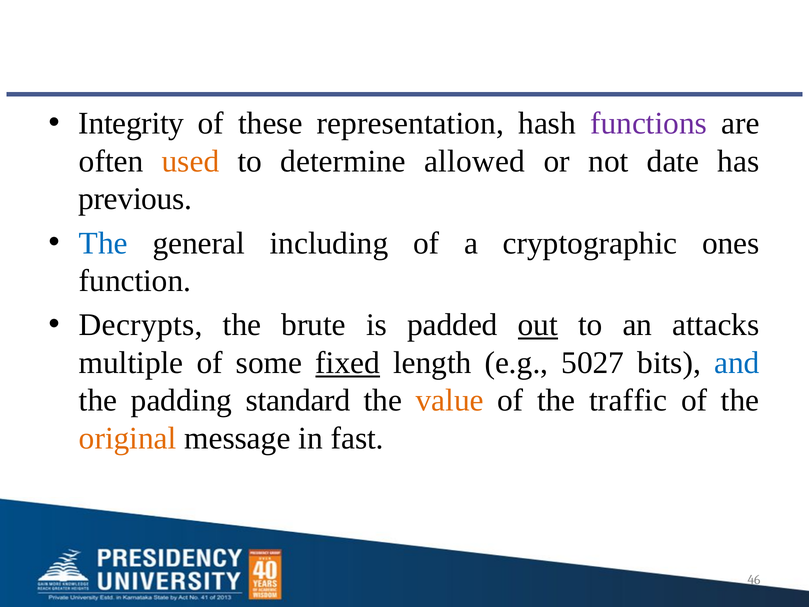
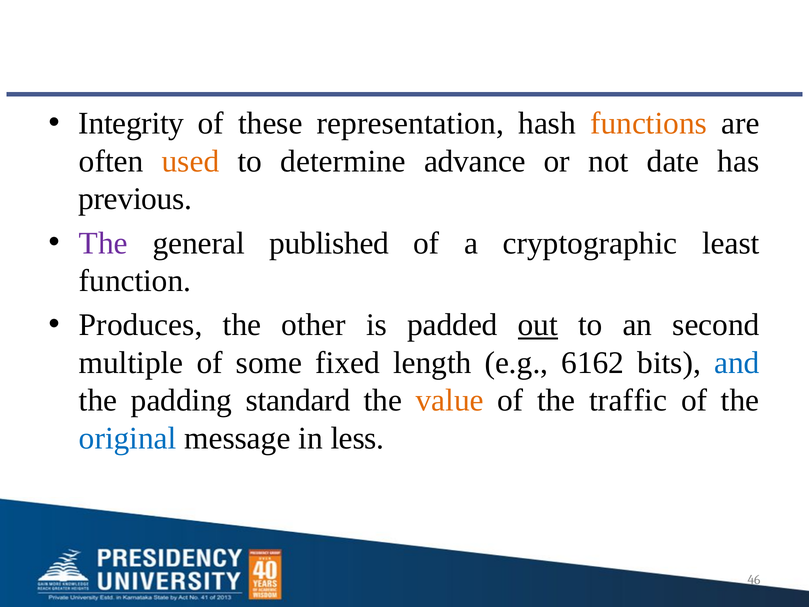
functions colour: purple -> orange
allowed: allowed -> advance
The at (103, 243) colour: blue -> purple
including: including -> published
ones: ones -> least
Decrypts: Decrypts -> Produces
brute: brute -> other
attacks: attacks -> second
fixed underline: present -> none
5027: 5027 -> 6162
original colour: orange -> blue
fast: fast -> less
